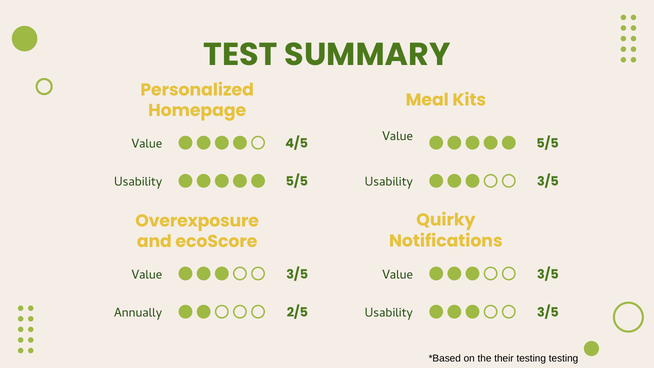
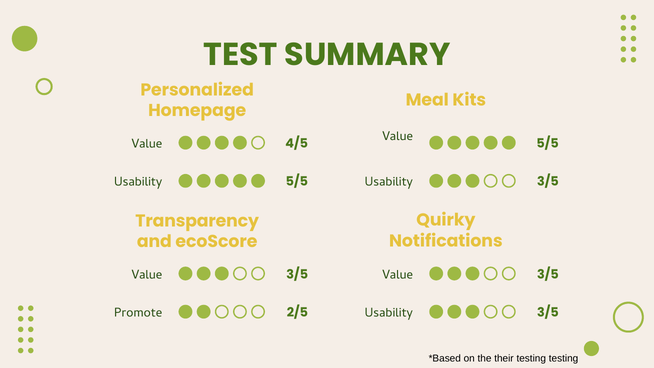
Overexposure: Overexposure -> Transparency
Annually: Annually -> Promote
